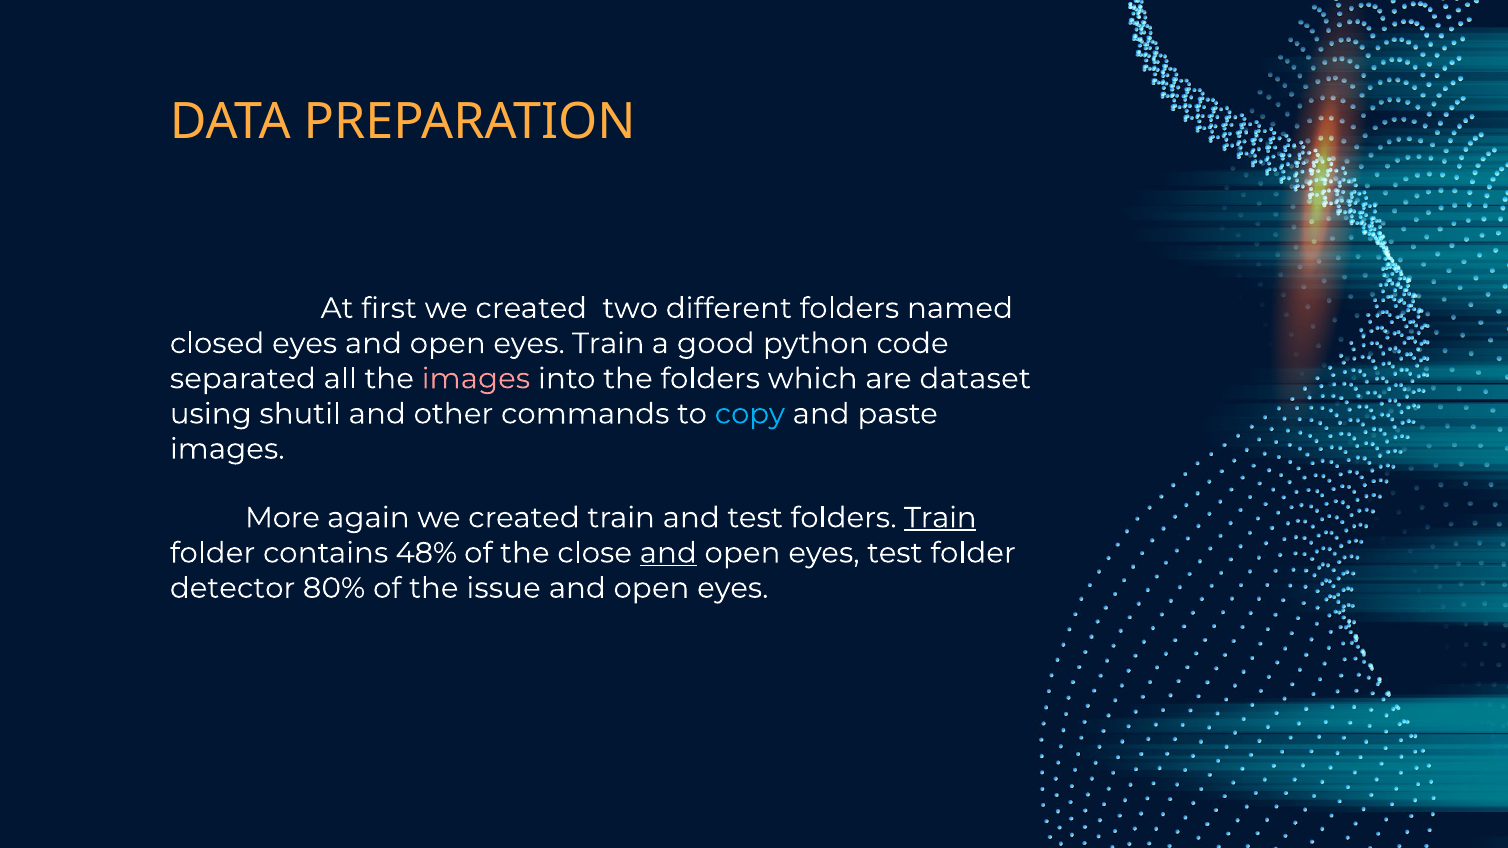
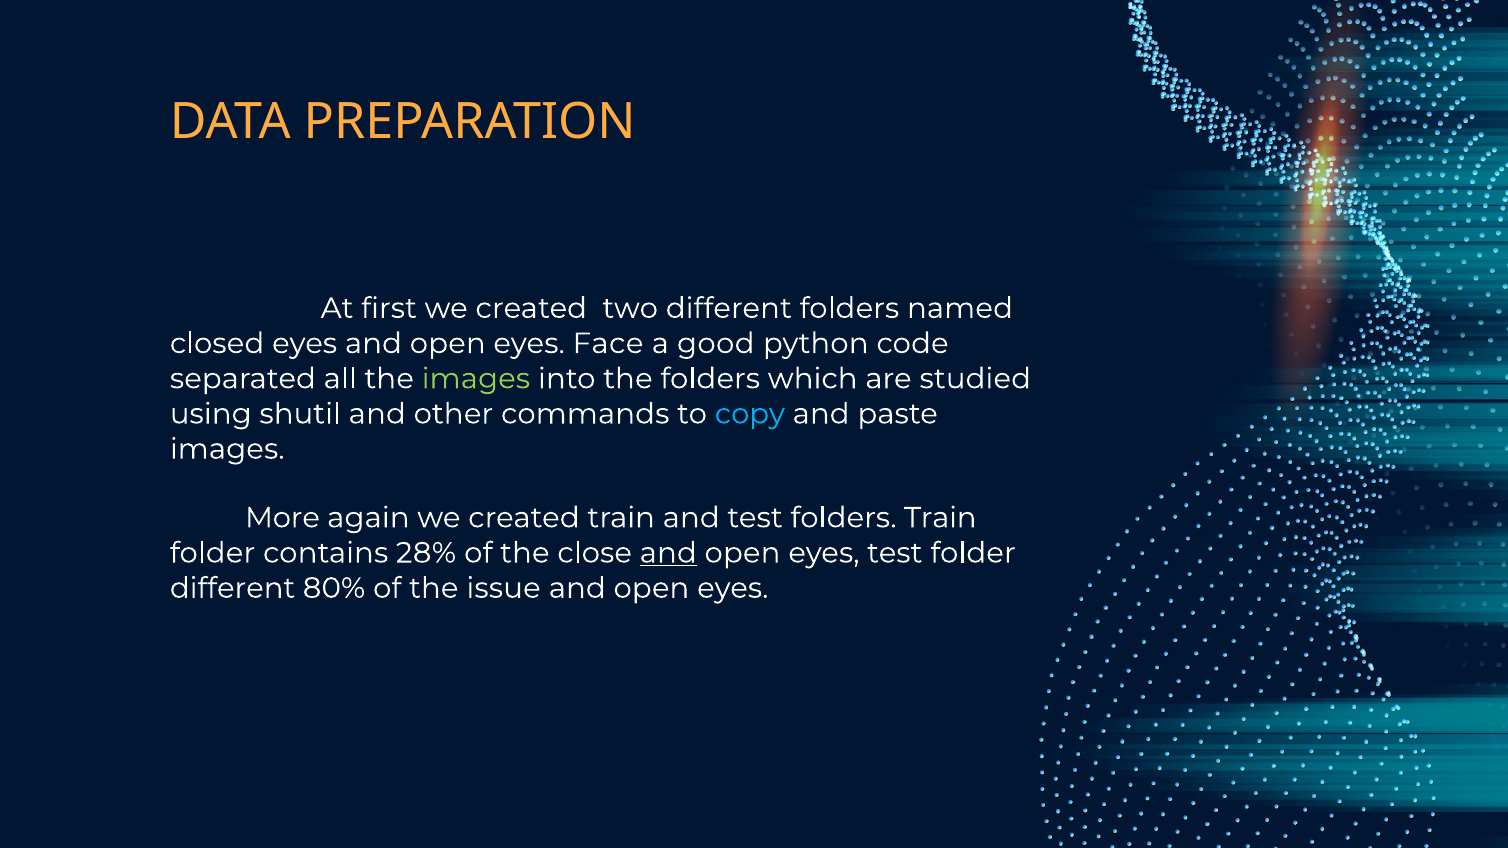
eyes Train: Train -> Face
images at (476, 379) colour: pink -> light green
dataset: dataset -> studied
Train at (940, 518) underline: present -> none
48%: 48% -> 28%
detector at (233, 588): detector -> different
